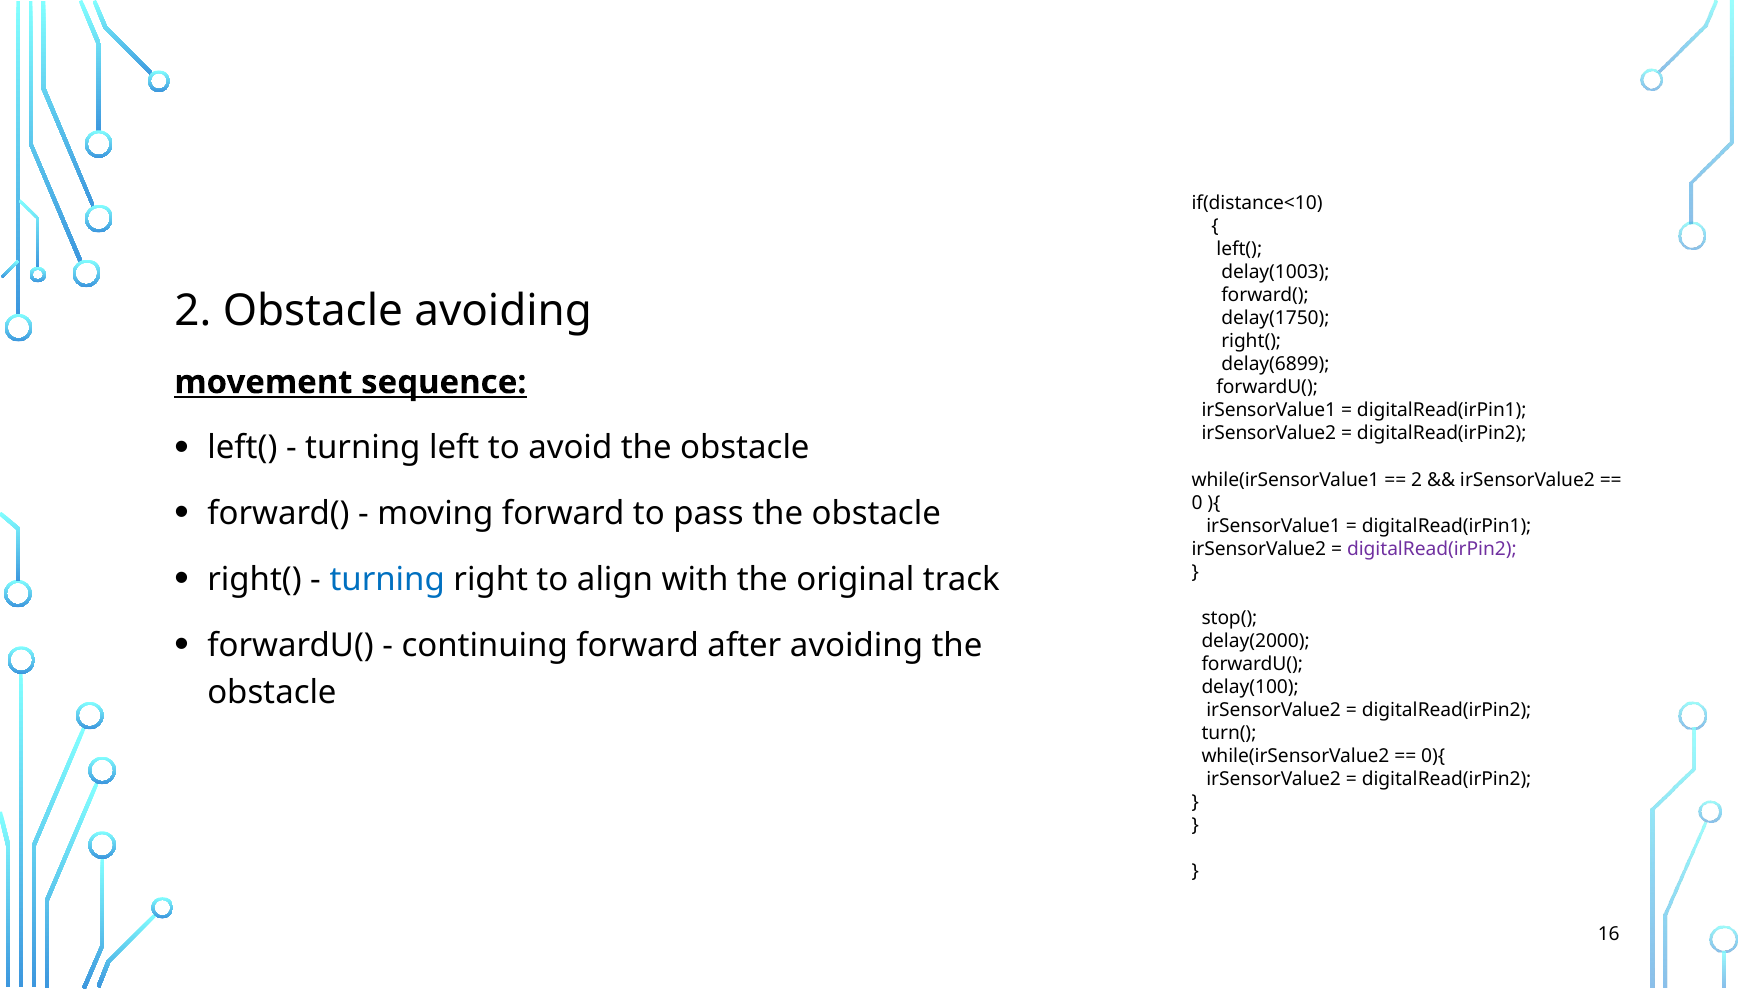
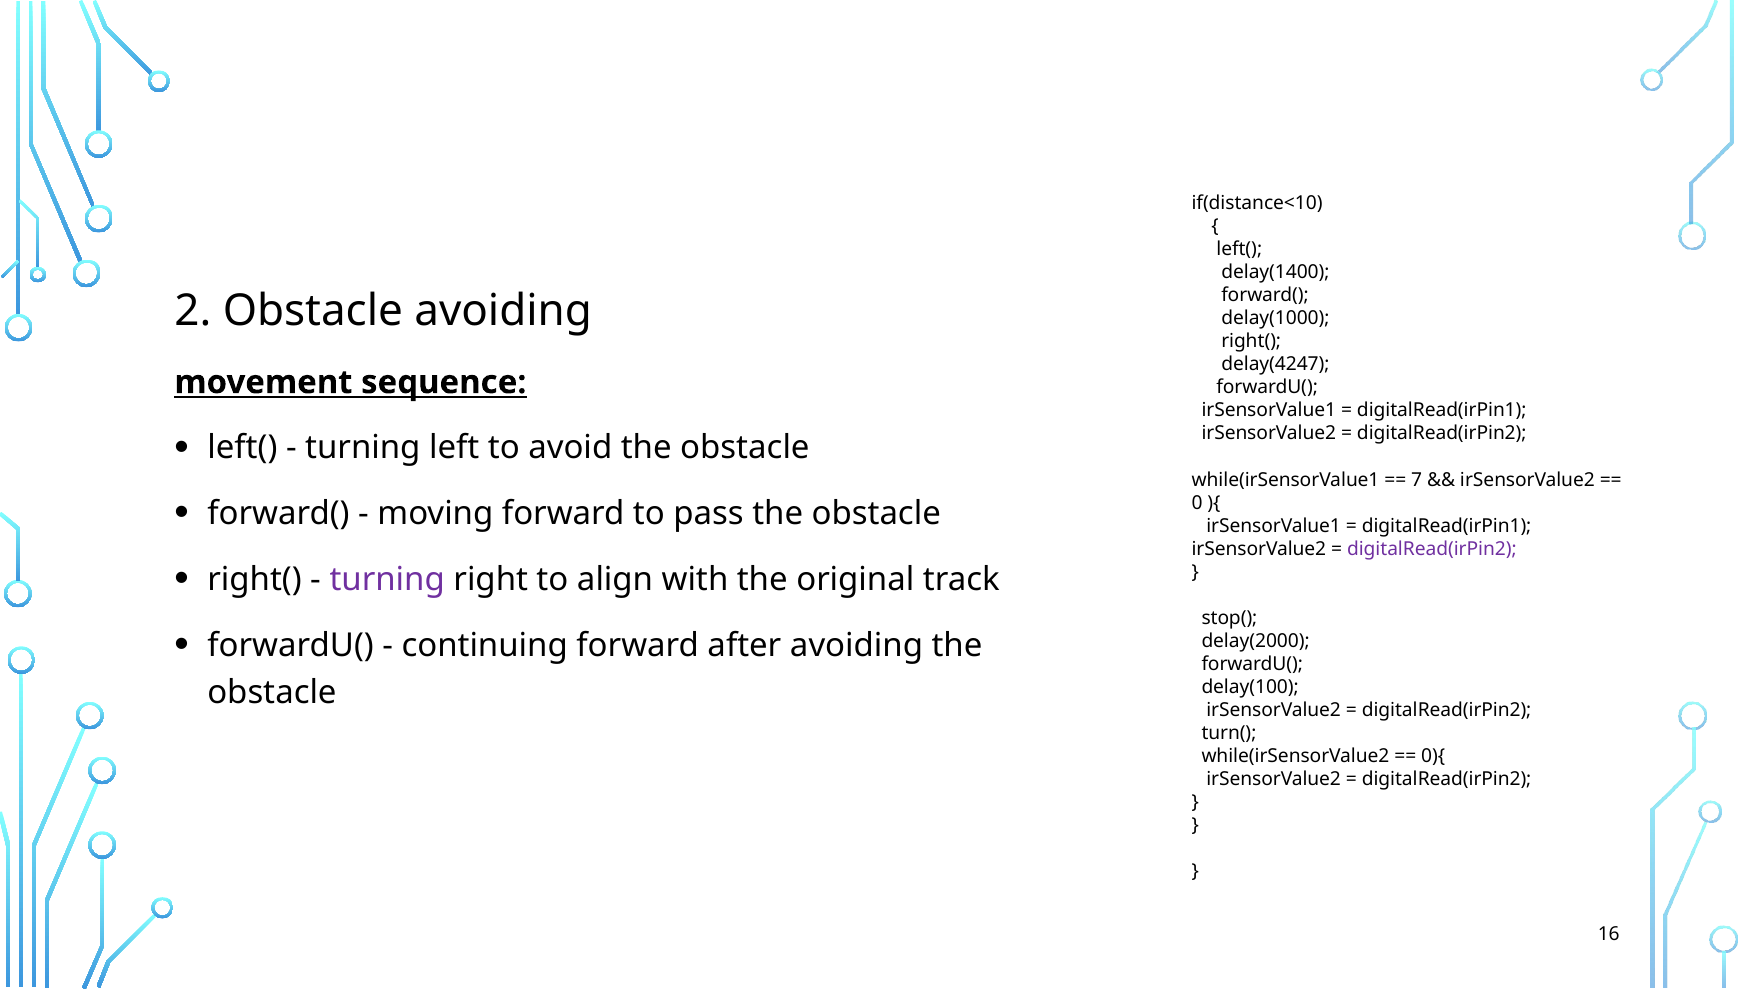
delay(1003: delay(1003 -> delay(1400
delay(1750: delay(1750 -> delay(1000
delay(6899: delay(6899 -> delay(4247
2 at (1417, 480): 2 -> 7
turning at (387, 580) colour: blue -> purple
